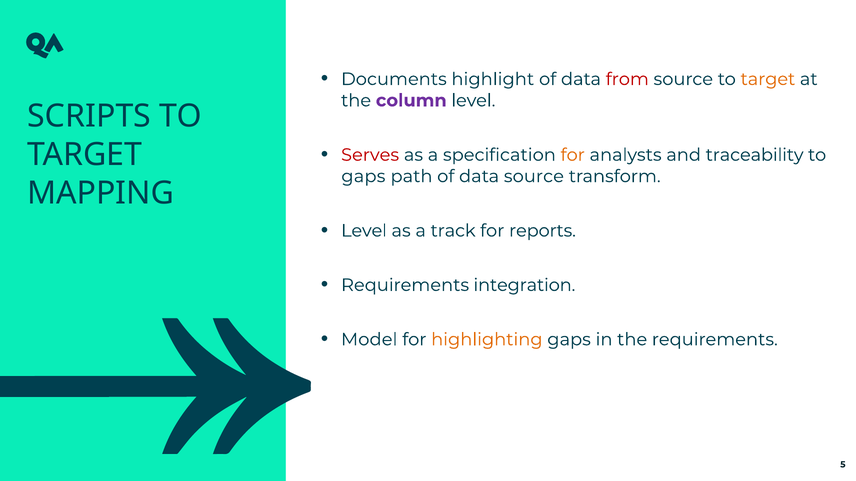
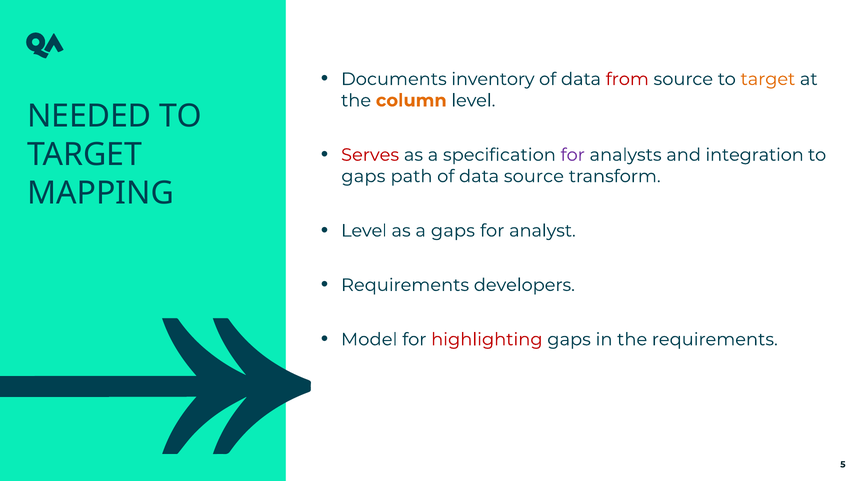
highlight: highlight -> inventory
column colour: purple -> orange
SCRIPTS: SCRIPTS -> NEEDED
for at (573, 155) colour: orange -> purple
traceability: traceability -> integration
a track: track -> gaps
reports: reports -> analyst
integration: integration -> developers
highlighting colour: orange -> red
